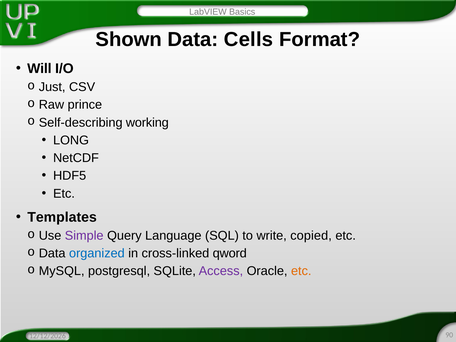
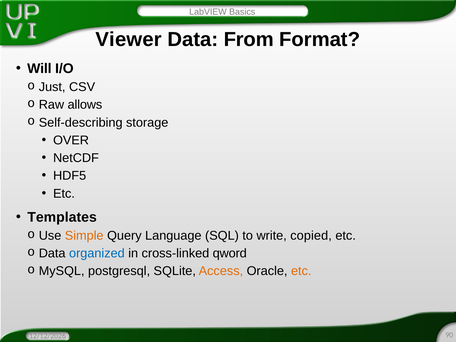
Shown: Shown -> Viewer
Cells: Cells -> From
prince: prince -> allows
working: working -> storage
LONG: LONG -> OVER
Simple colour: purple -> orange
Access colour: purple -> orange
